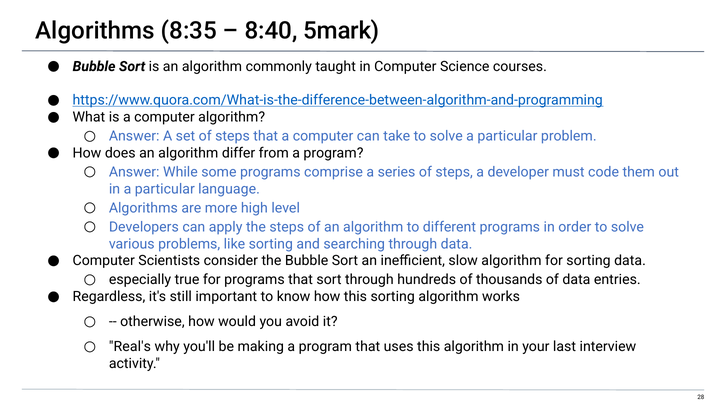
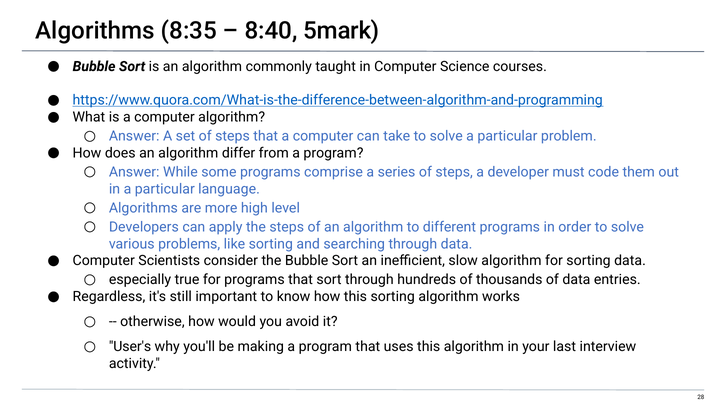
Real's: Real's -> User's
